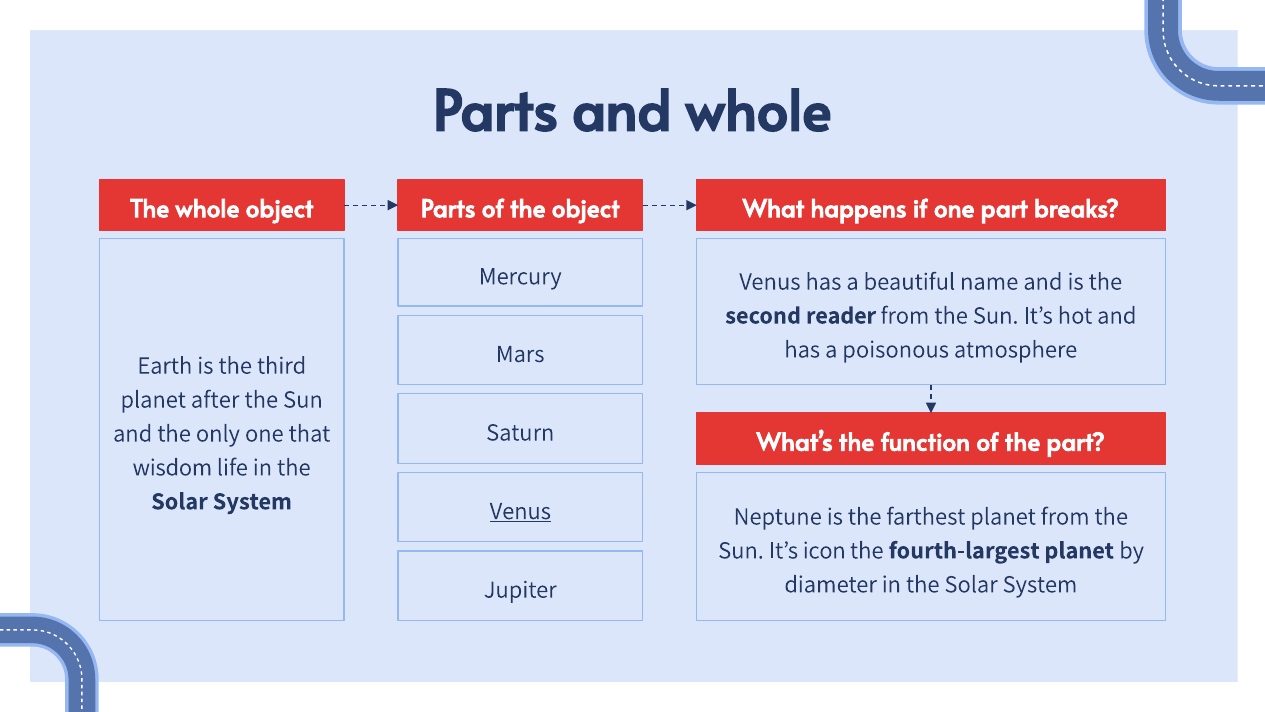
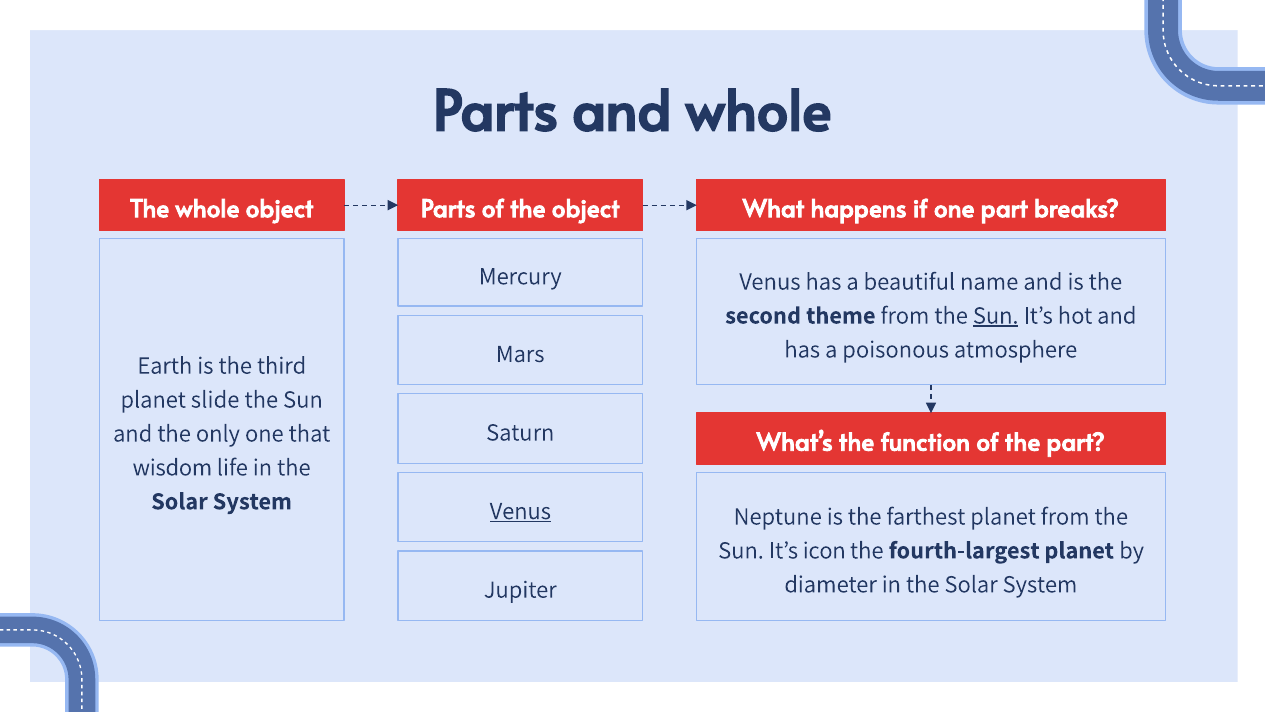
reader: reader -> theme
Sun at (996, 315) underline: none -> present
after: after -> slide
